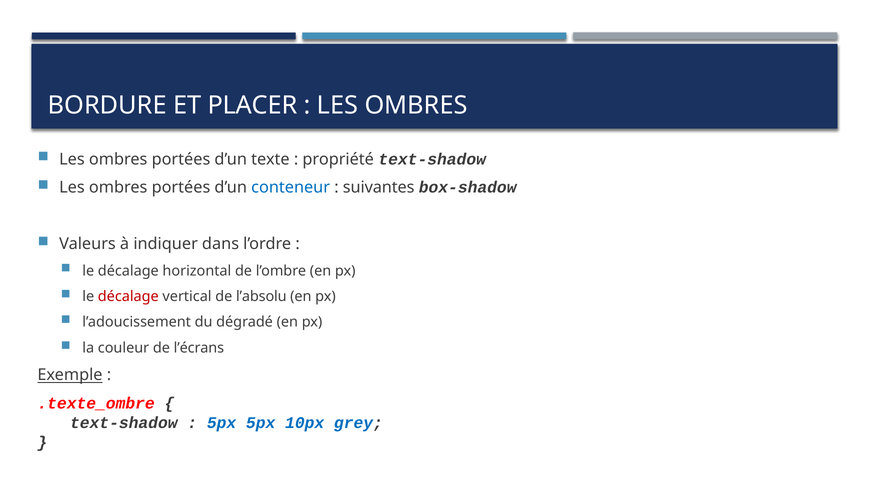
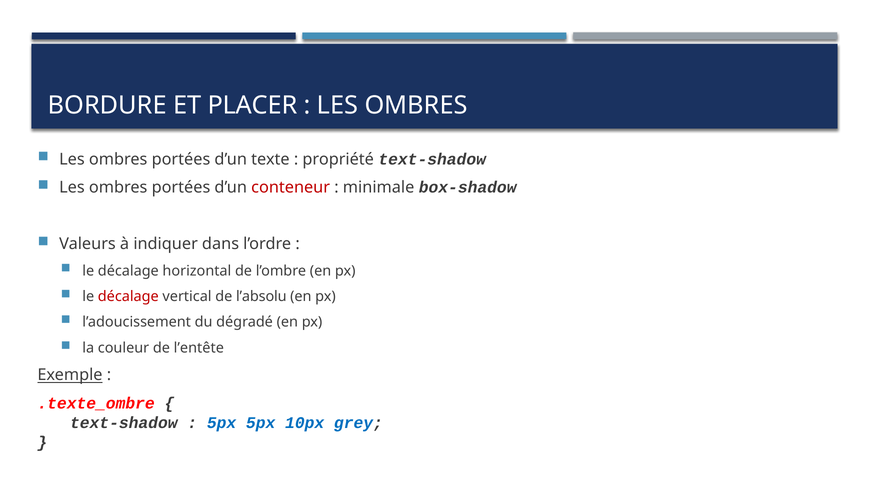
conteneur colour: blue -> red
suivantes: suivantes -> minimale
l’écrans: l’écrans -> l’entête
